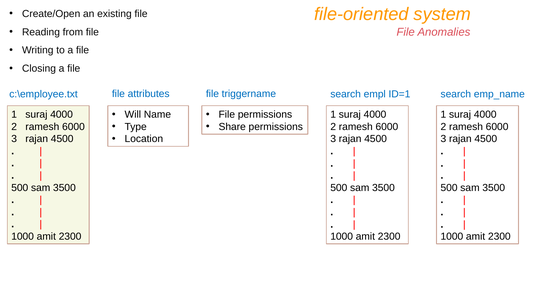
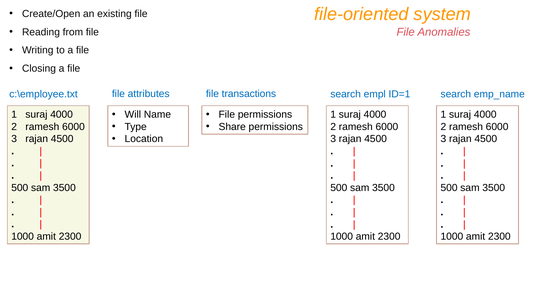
triggername: triggername -> transactions
